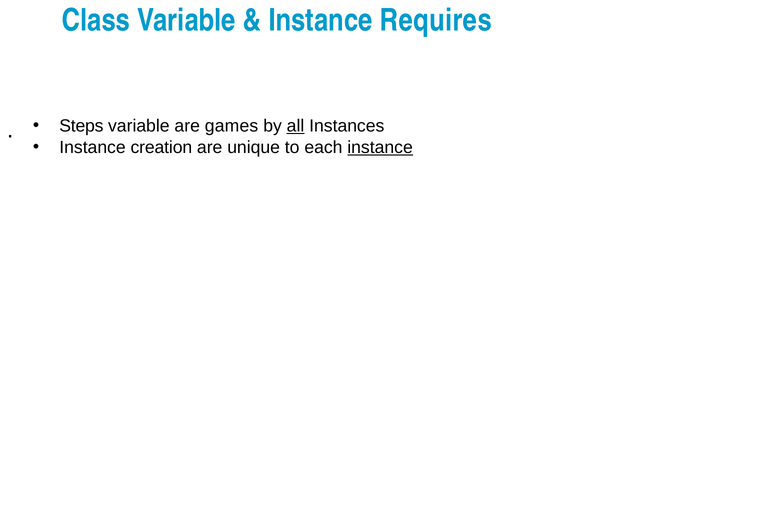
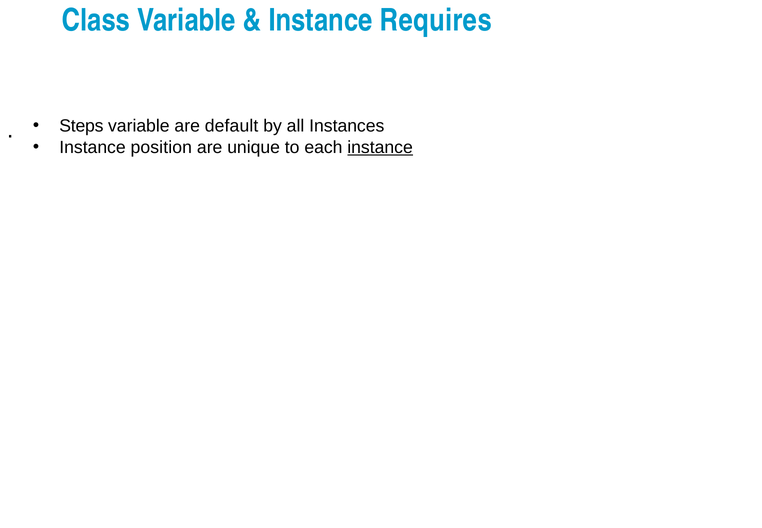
games: games -> default
all underline: present -> none
creation: creation -> position
